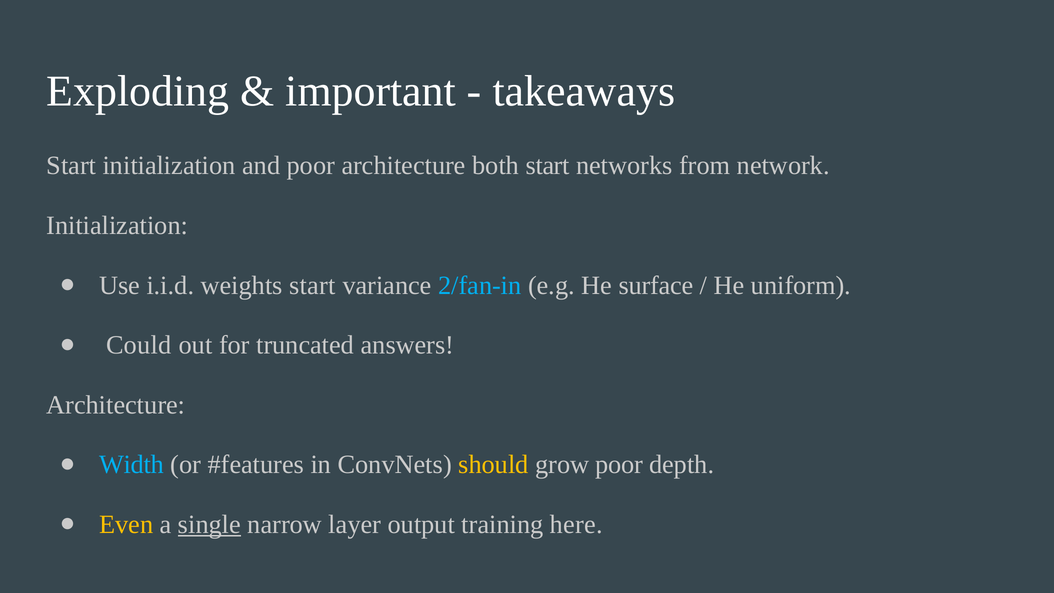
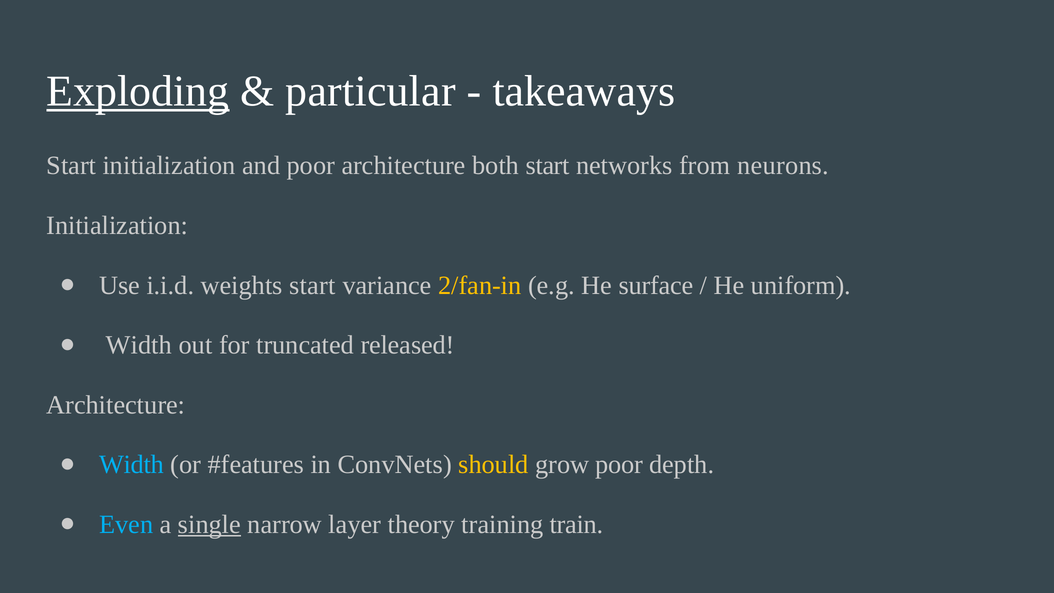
Exploding underline: none -> present
important: important -> particular
network: network -> neurons
2/fan-in colour: light blue -> yellow
Could at (139, 345): Could -> Width
answers: answers -> released
Even colour: yellow -> light blue
output: output -> theory
here: here -> train
